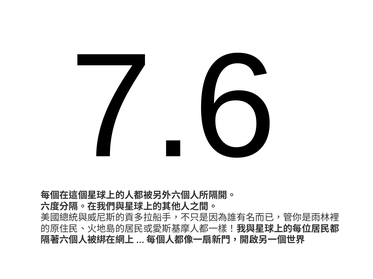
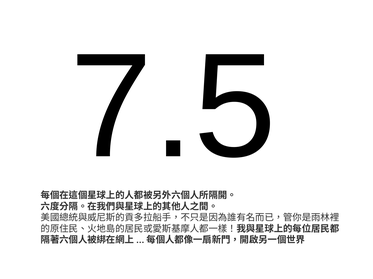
7.6: 7.6 -> 7.5
